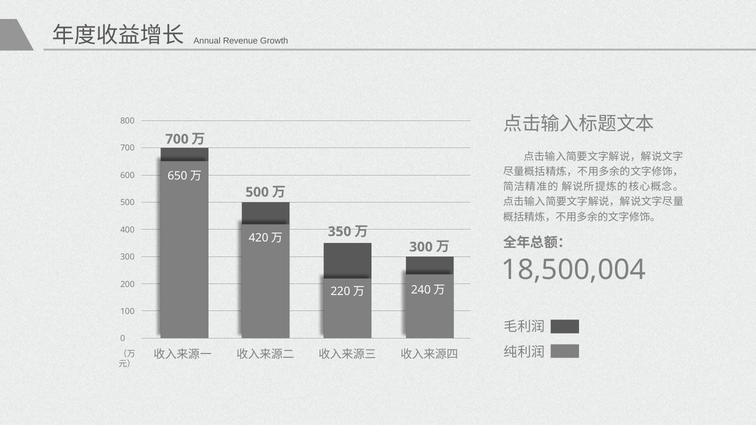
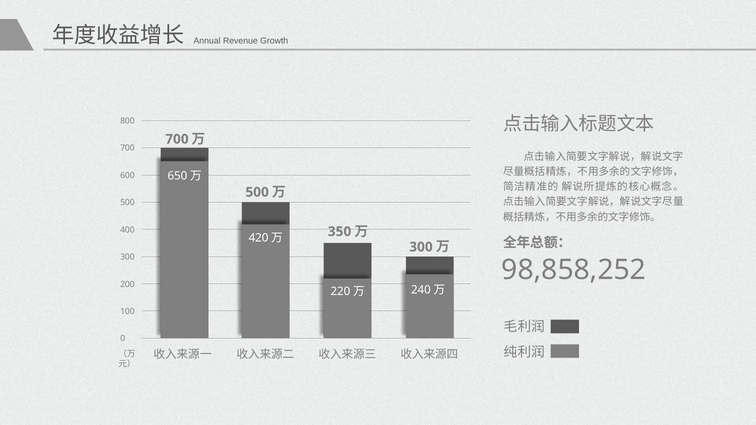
18,500,004: 18,500,004 -> 98,858,252
